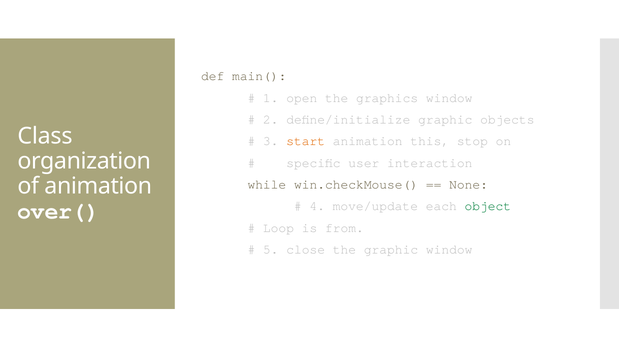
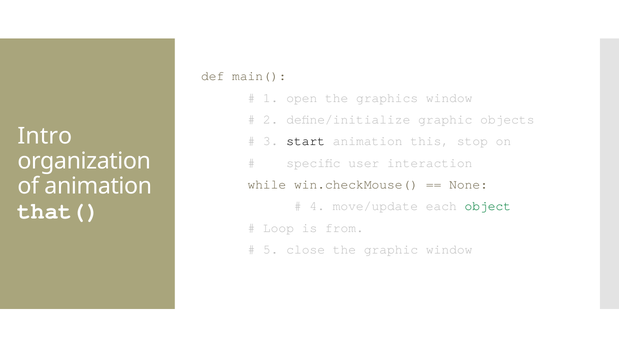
Class: Class -> Intro
start colour: orange -> black
over(: over( -> that(
